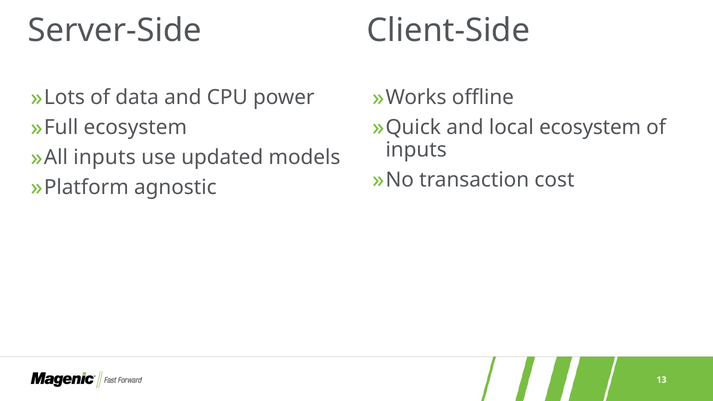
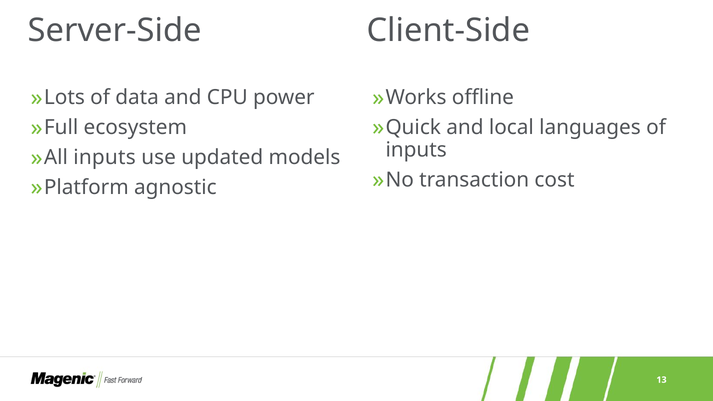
local ecosystem: ecosystem -> languages
